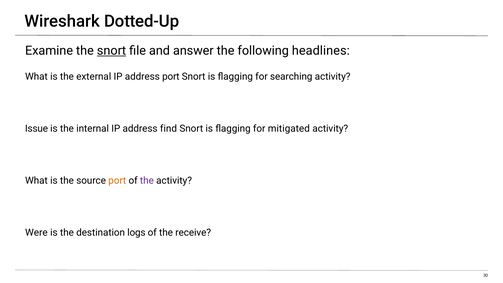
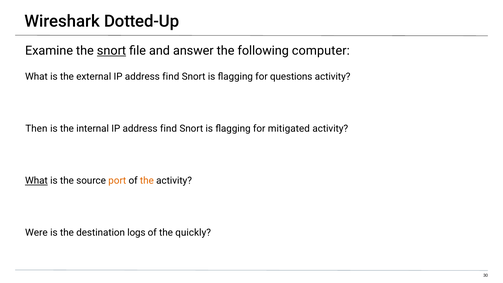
headlines: headlines -> computer
external IP address port: port -> find
searching: searching -> questions
Issue: Issue -> Then
What at (36, 181) underline: none -> present
the at (147, 181) colour: purple -> orange
receive: receive -> quickly
